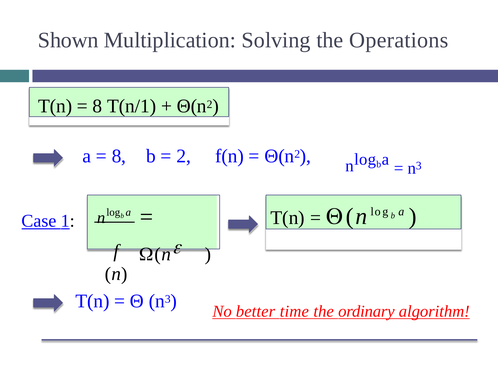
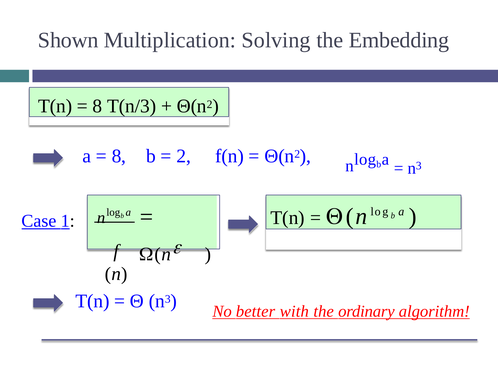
Operations: Operations -> Embedding
T(n/1: T(n/1 -> T(n/3
time: time -> with
